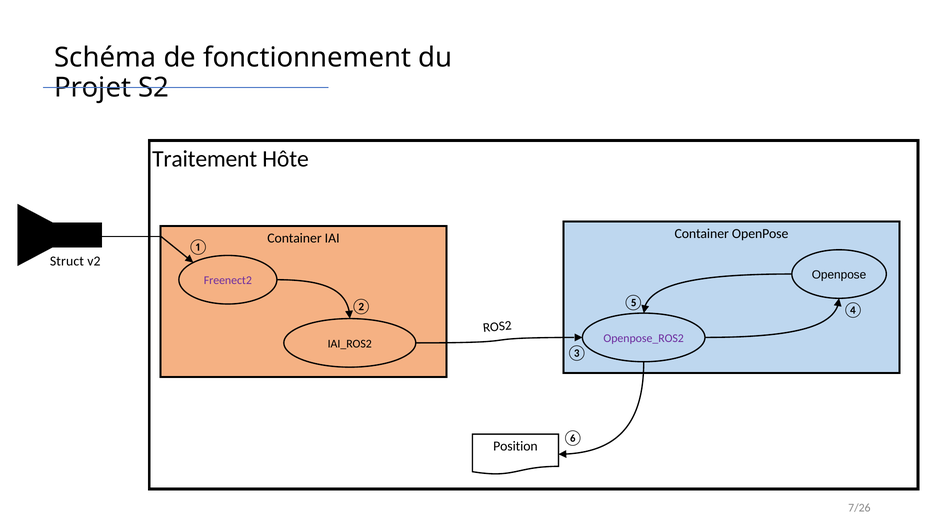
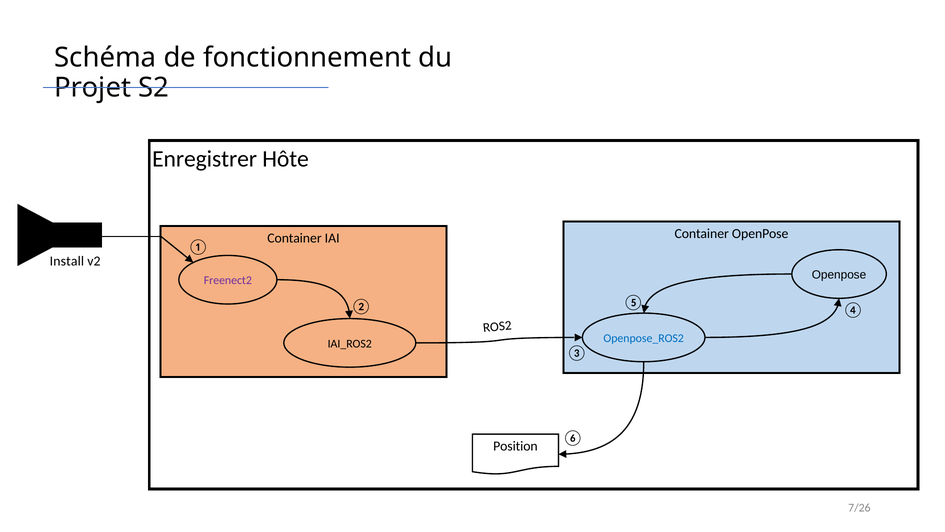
Traitement: Traitement -> Enregistrer
Struct: Struct -> Install
Openpose_ROS2 colour: purple -> blue
